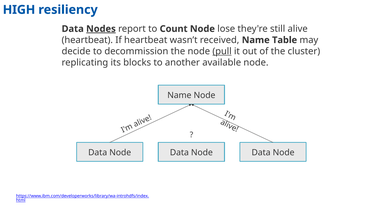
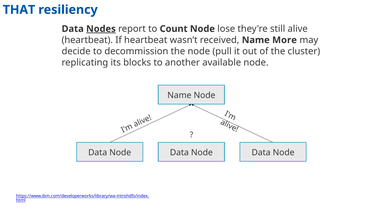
HIGH: HIGH -> THAT
Table: Table -> More
pull underline: present -> none
